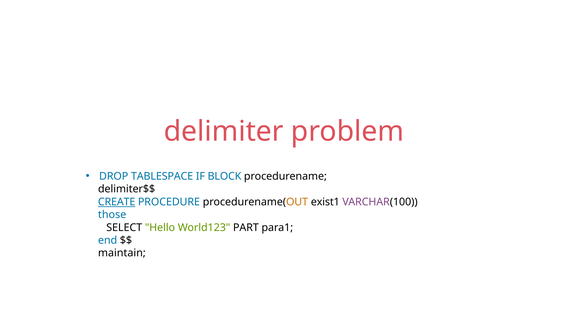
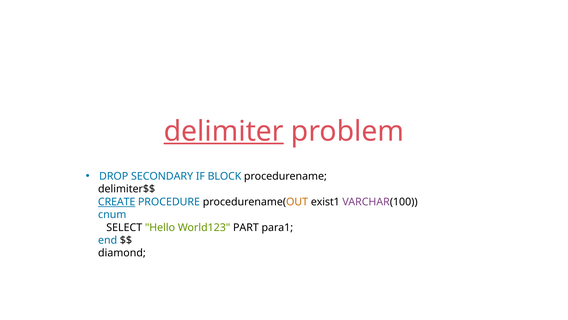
delimiter underline: none -> present
TABLESPACE: TABLESPACE -> SECONDARY
those: those -> cnum
maintain: maintain -> diamond
